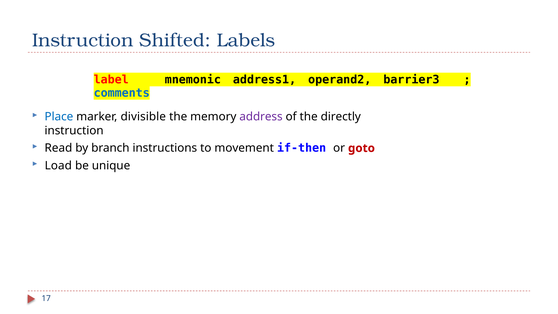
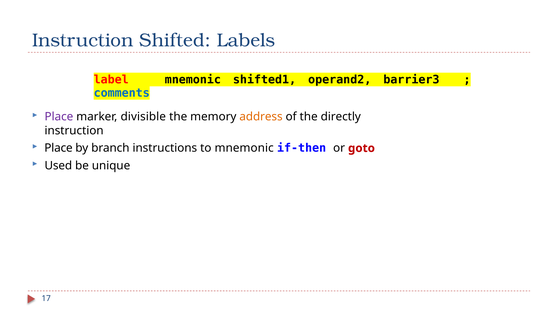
address1: address1 -> shifted1
Place at (59, 117) colour: blue -> purple
address colour: purple -> orange
Read at (58, 148): Read -> Place
to movement: movement -> mnemonic
Load: Load -> Used
